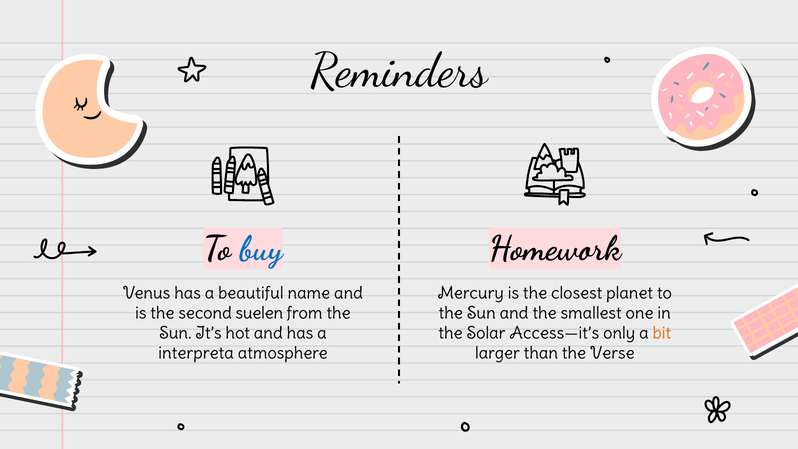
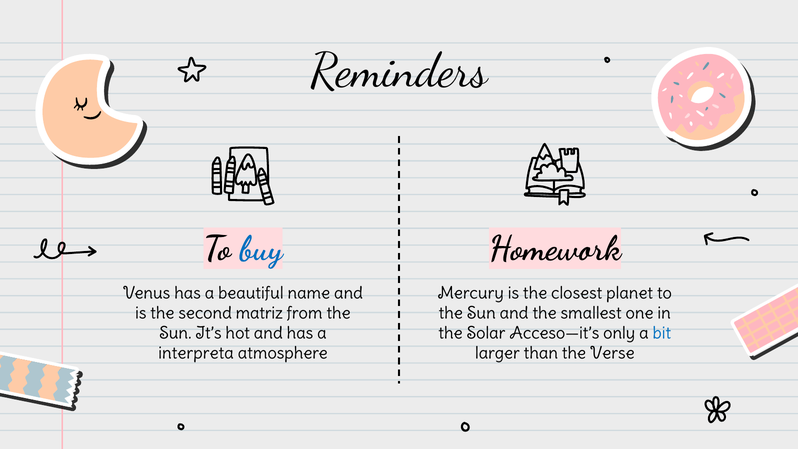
suelen: suelen -> matriz
Access—it’s: Access—it’s -> Acceso—it’s
bit colour: orange -> blue
